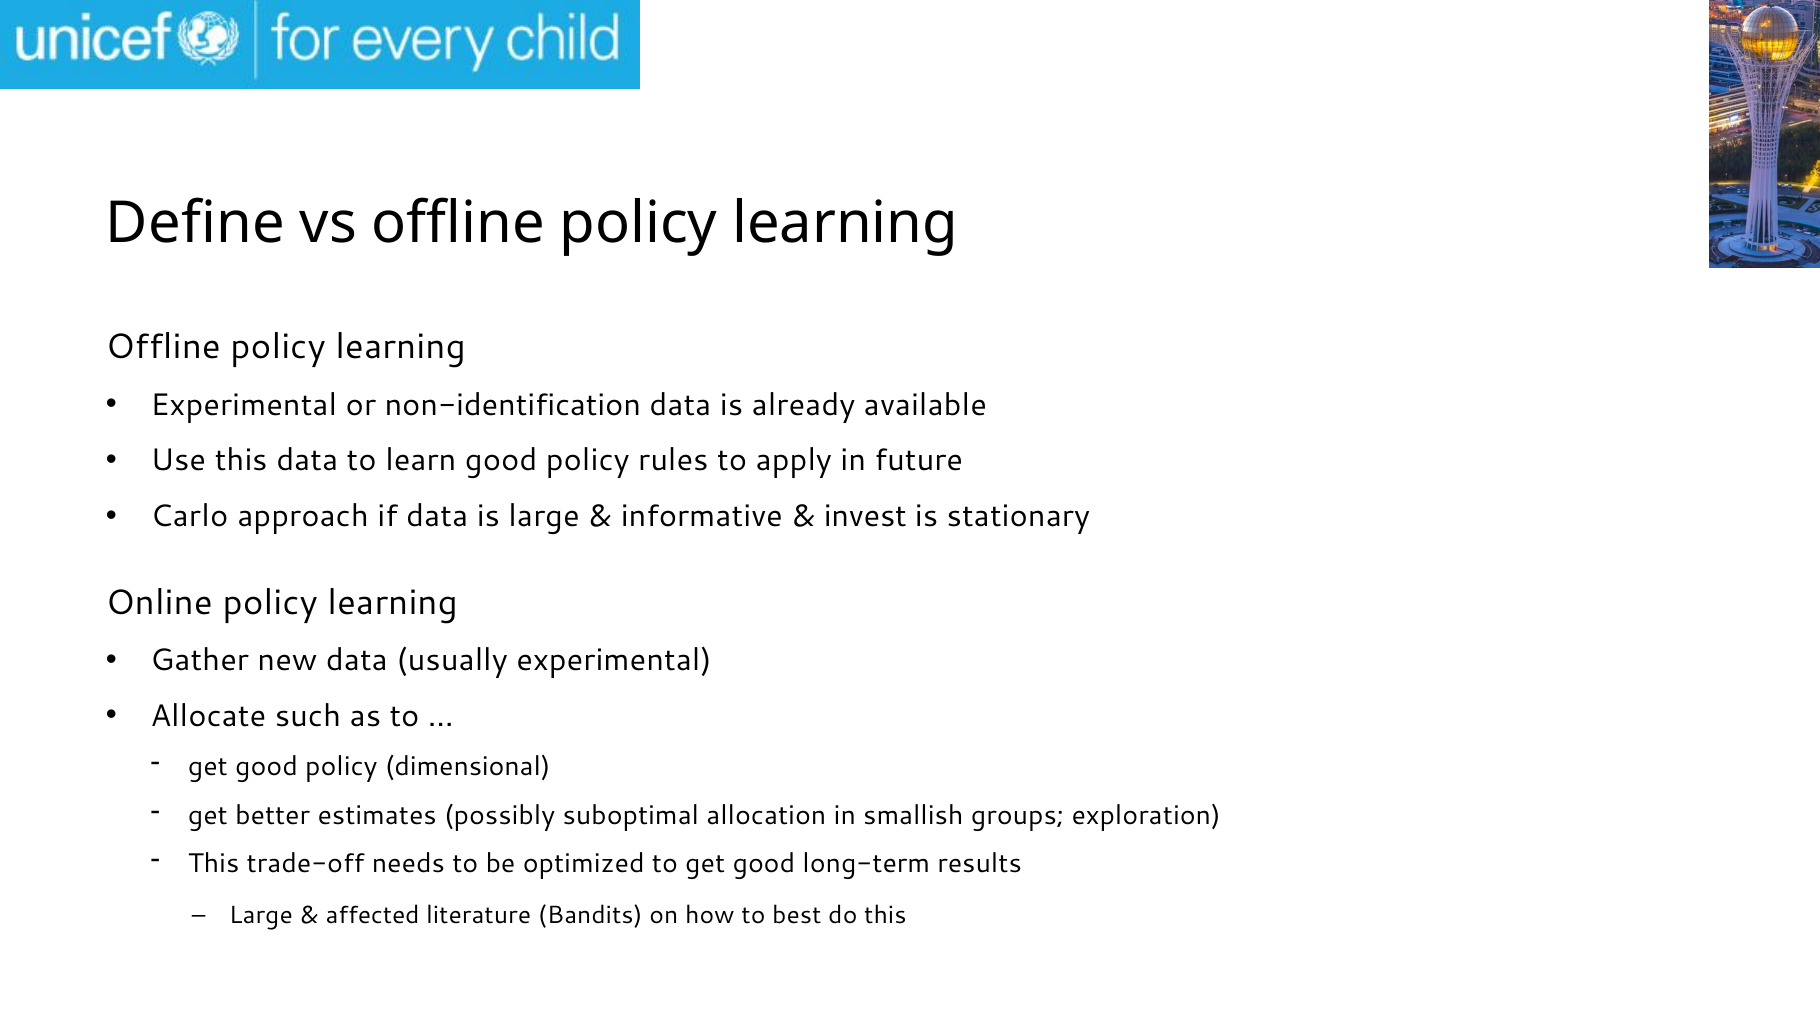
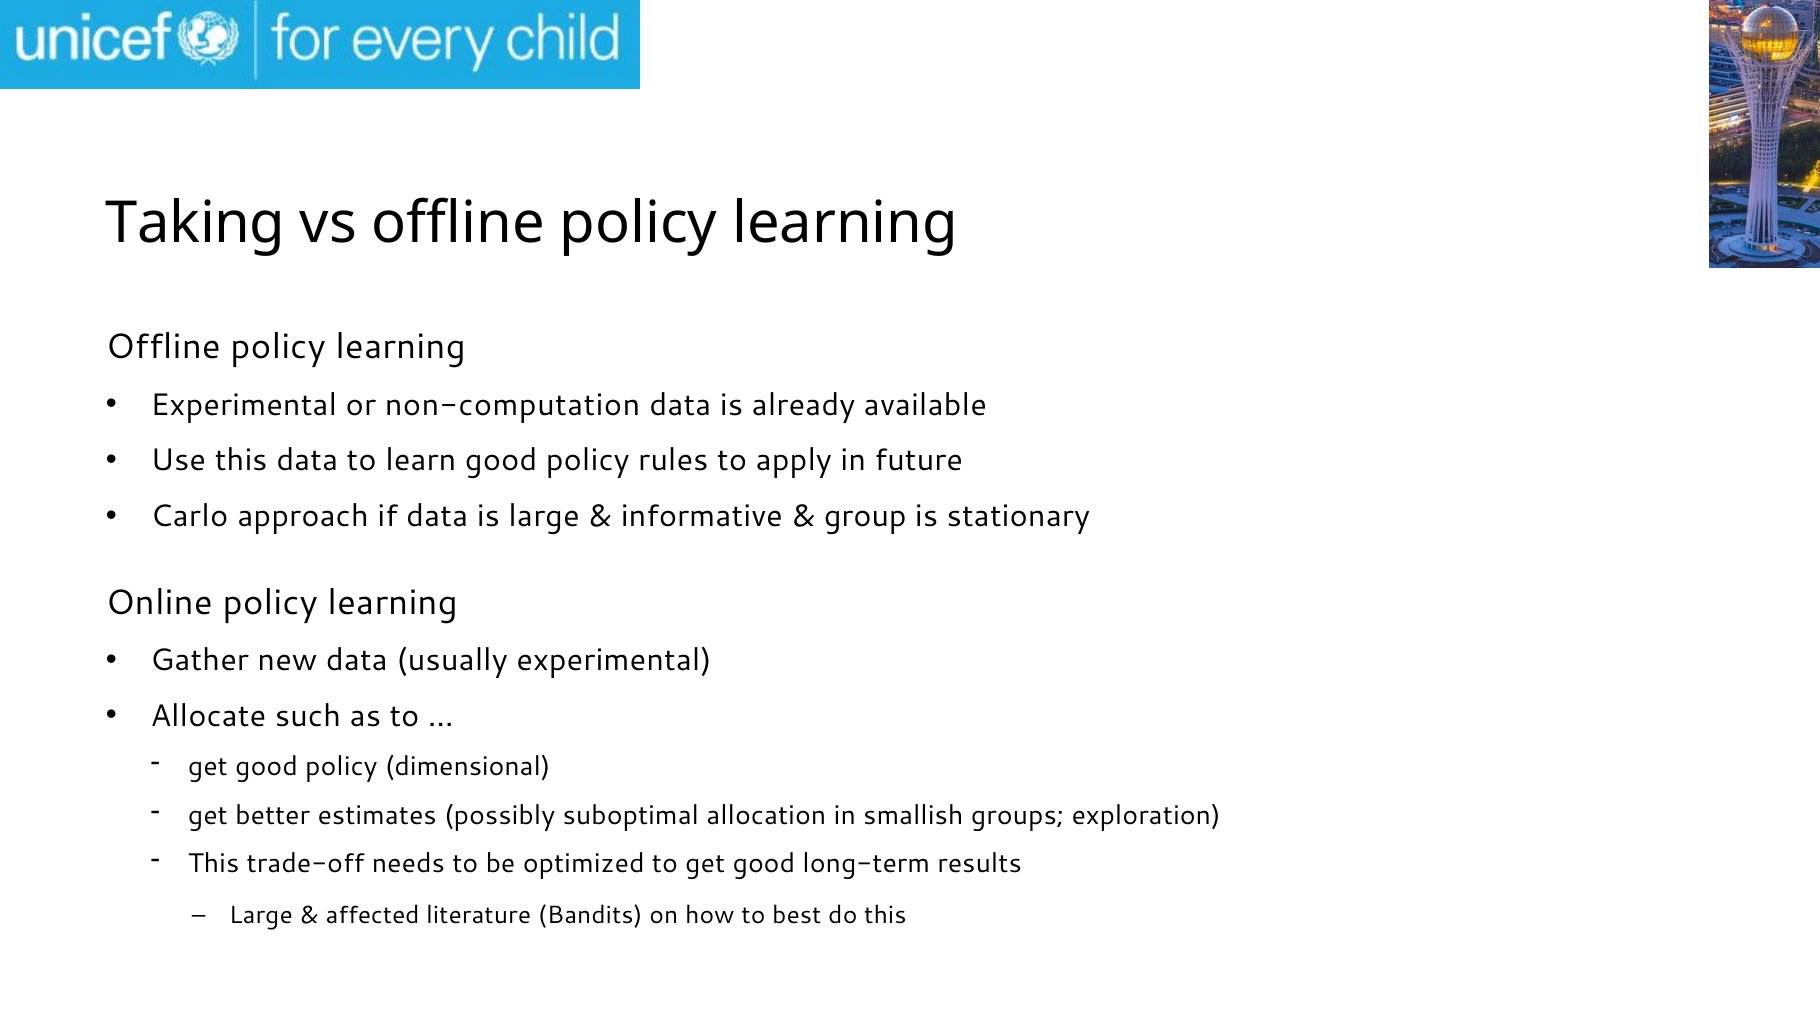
Define: Define -> Taking
non-identification: non-identification -> non-computation
invest: invest -> group
